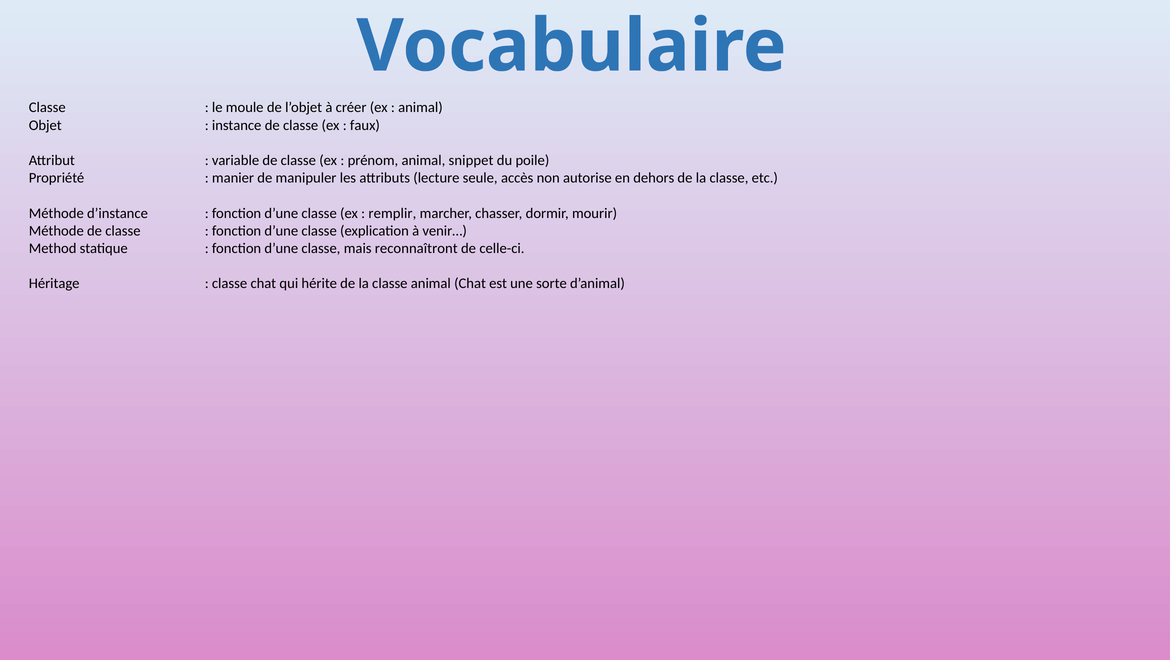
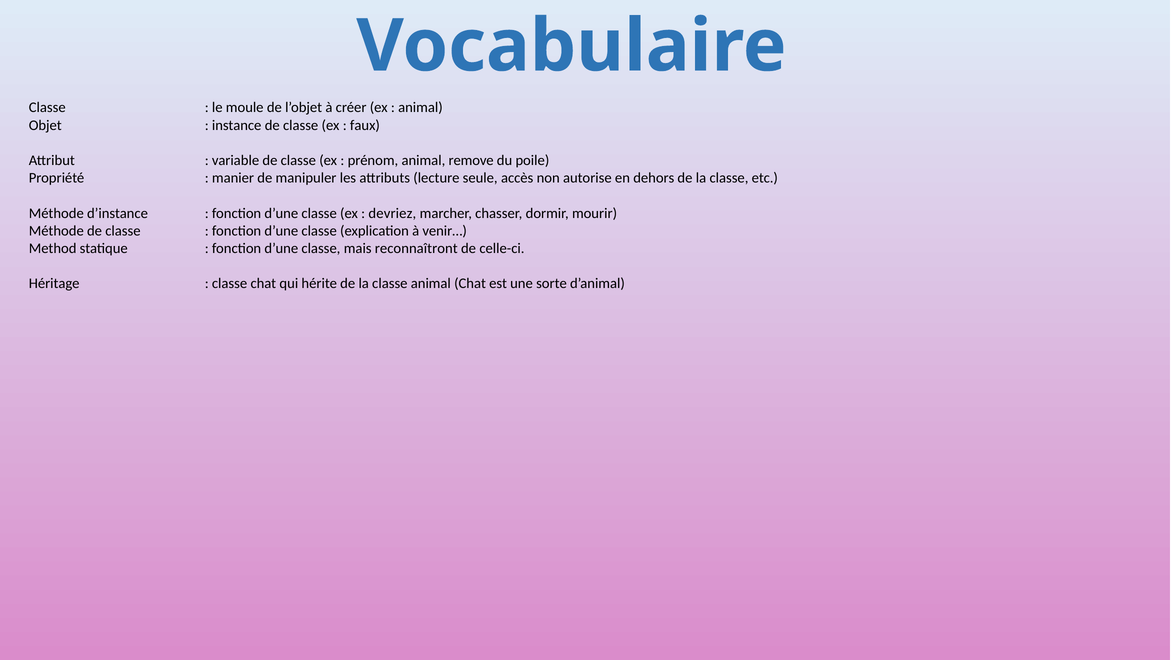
snippet: snippet -> remove
remplir: remplir -> devriez
